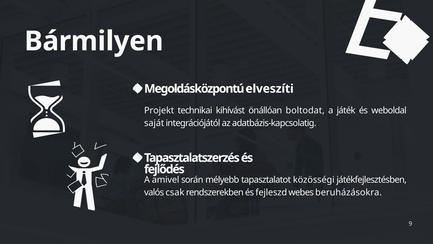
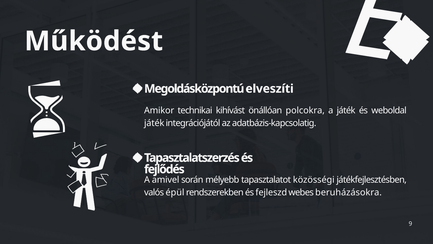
Bármilyen: Bármilyen -> Működést
Projekt: Projekt -> Amikor
boltodat: boltodat -> polcokra
saját at (154, 123): saját -> játék
csak: csak -> épül
